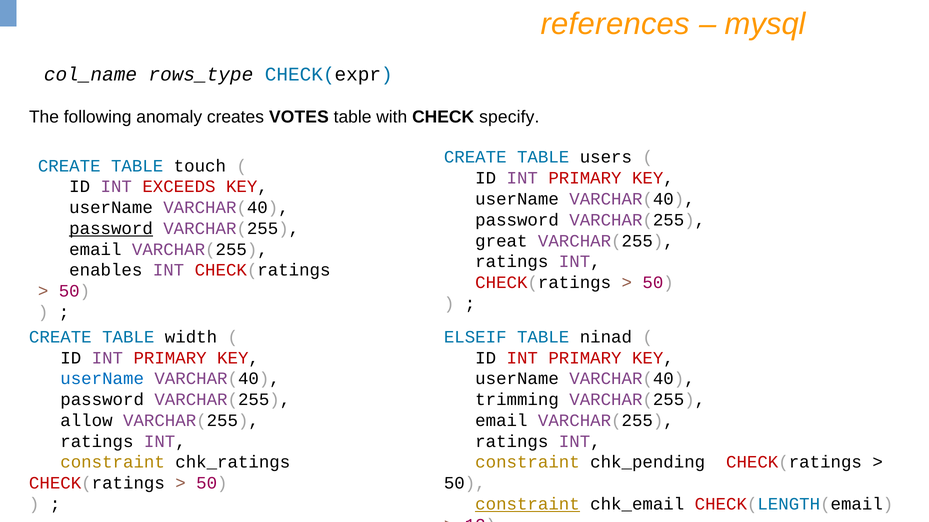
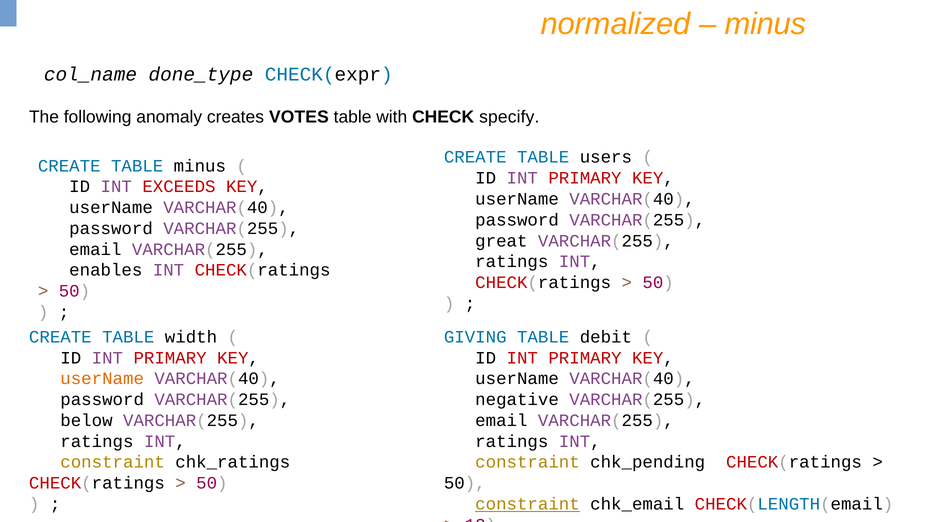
references: references -> normalized
mysql at (765, 24): mysql -> minus
rows_type: rows_type -> done_type
TABLE touch: touch -> minus
password at (111, 229) underline: present -> none
ELSEIF: ELSEIF -> GIVING
ninad: ninad -> debit
userName at (102, 379) colour: blue -> orange
trimming: trimming -> negative
allow: allow -> below
